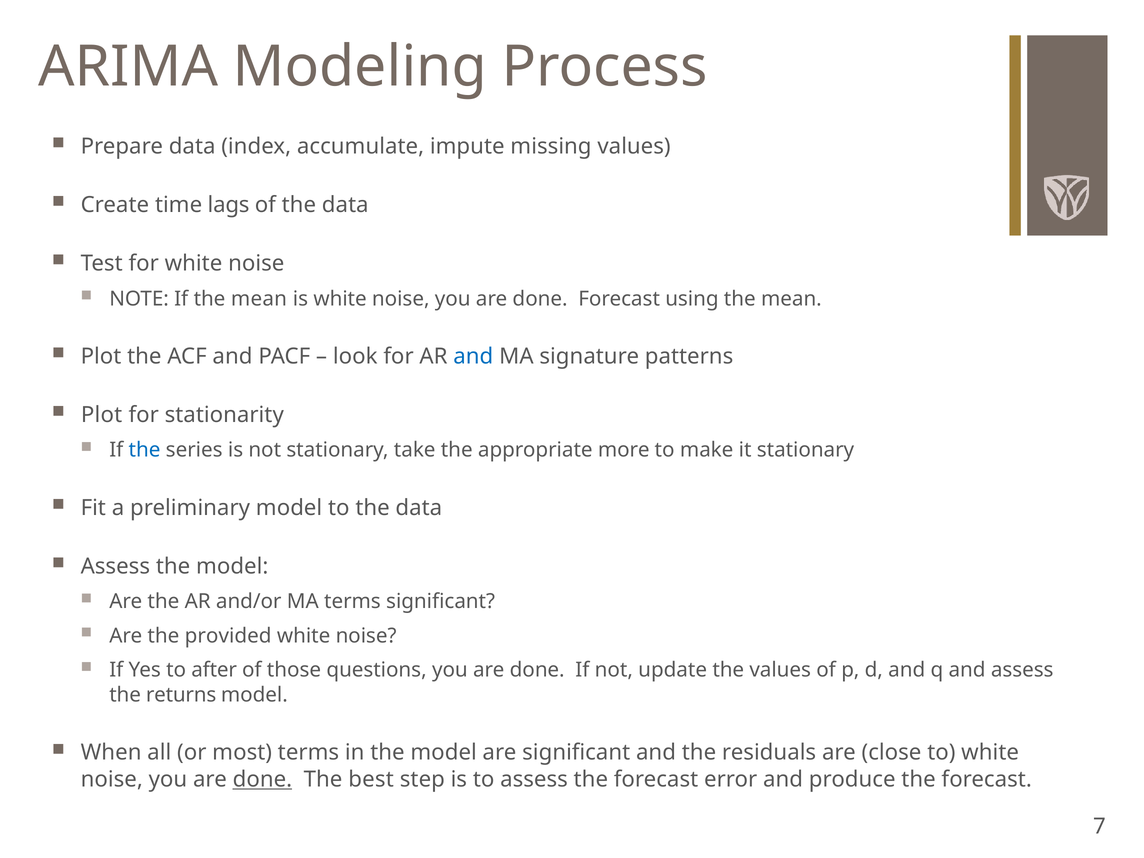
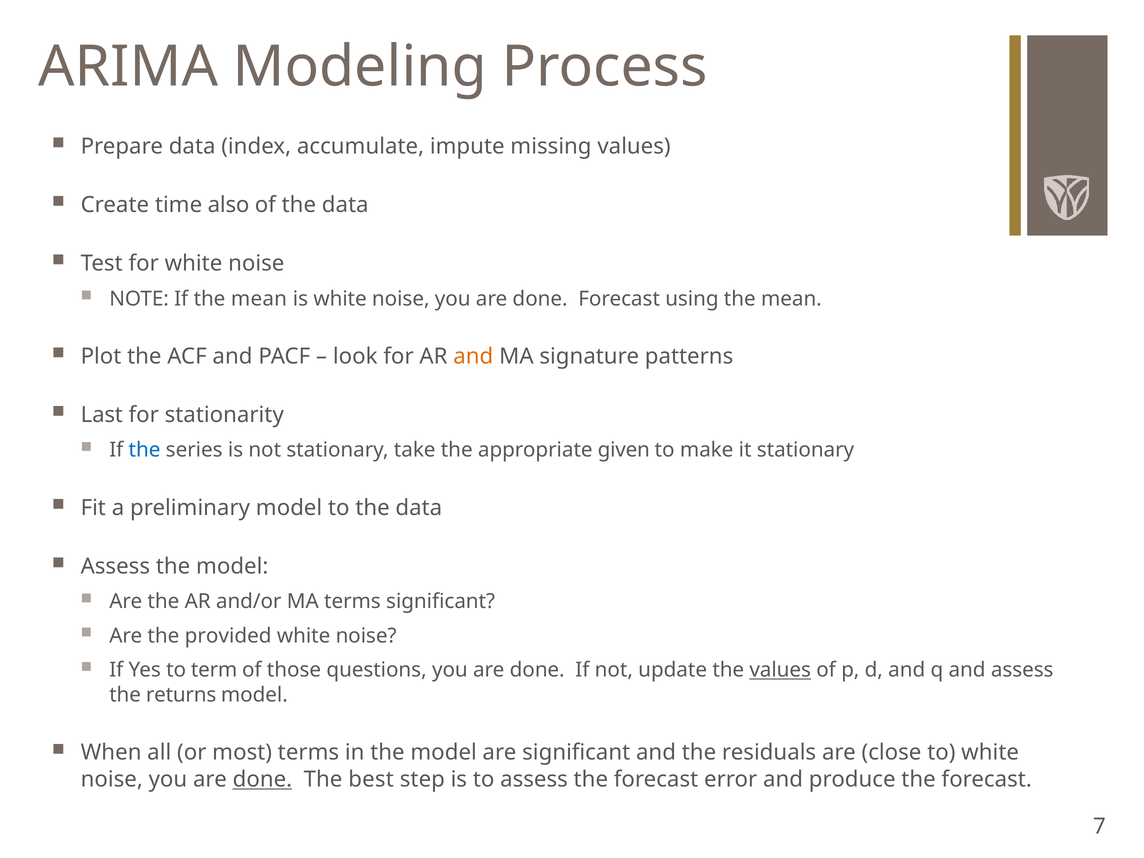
lags: lags -> also
and at (473, 356) colour: blue -> orange
Plot at (102, 415): Plot -> Last
more: more -> given
after: after -> term
values at (780, 670) underline: none -> present
